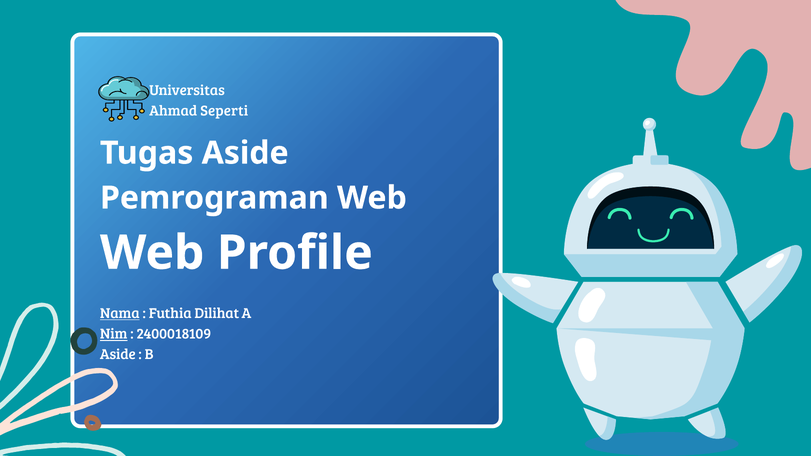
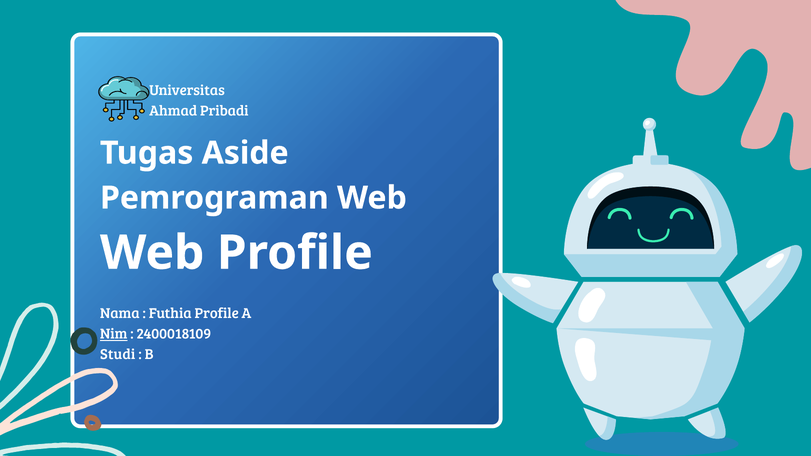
Seperti: Seperti -> Pribadi
Nama underline: present -> none
Futhia Dilihat: Dilihat -> Profile
Aside at (118, 355): Aside -> Studi
